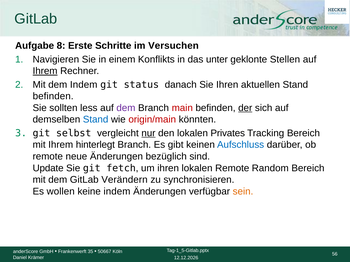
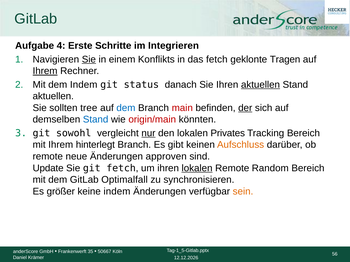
8: 8 -> 4
Versuchen: Versuchen -> Integrieren
Sie at (89, 59) underline: none -> present
das unter: unter -> fetch
Stellen: Stellen -> Tragen
aktuellen at (260, 85) underline: none -> present
befinden at (53, 96): befinden -> aktuellen
less: less -> tree
dem at (126, 108) colour: purple -> blue
selbst: selbst -> sowohl
Aufschluss colour: blue -> orange
bezüglich: bezüglich -> approven
lokalen at (197, 168) underline: none -> present
Verändern: Verändern -> Optimalfall
wollen: wollen -> größer
